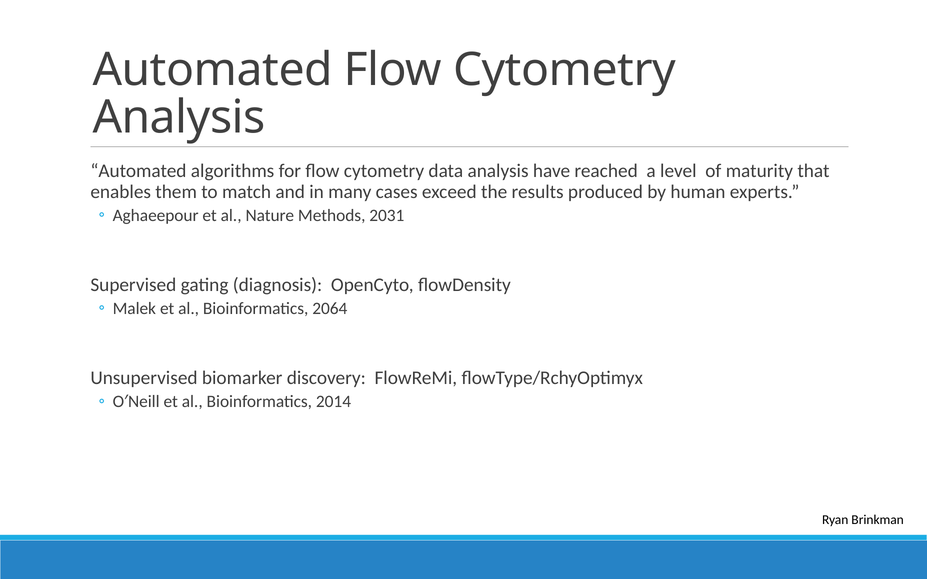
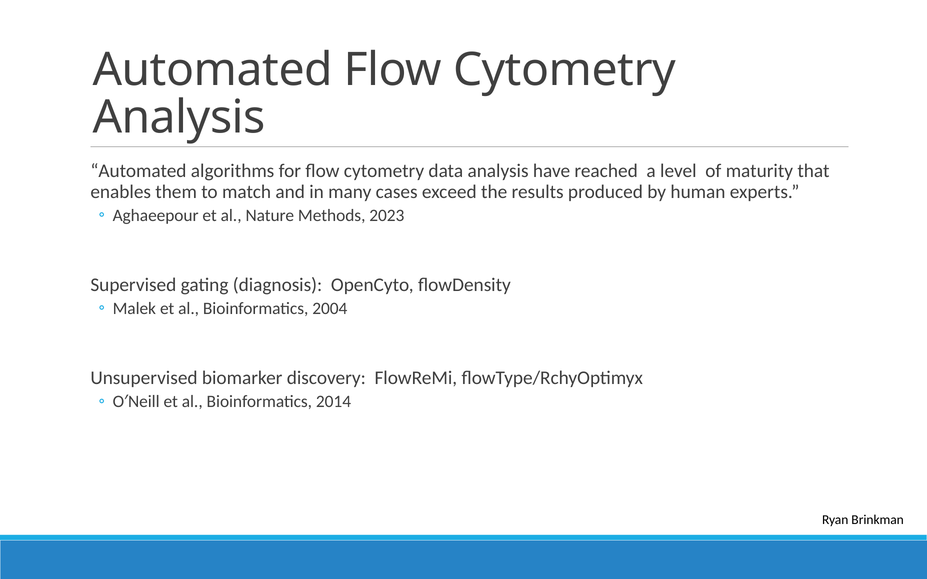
2031: 2031 -> 2023
2064: 2064 -> 2004
